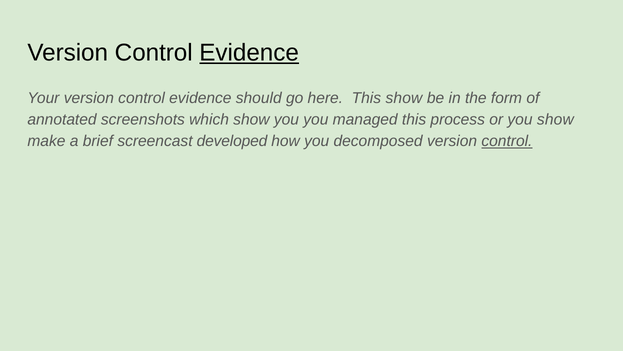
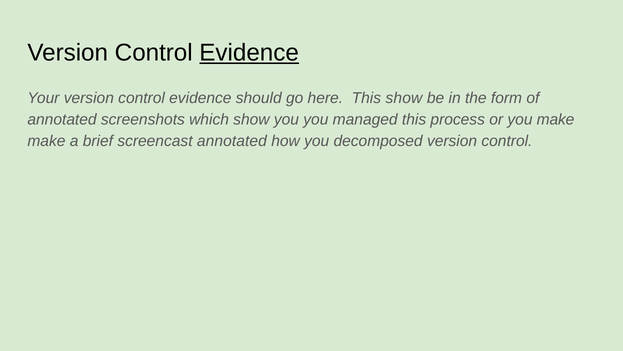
you show: show -> make
screencast developed: developed -> annotated
control at (507, 141) underline: present -> none
